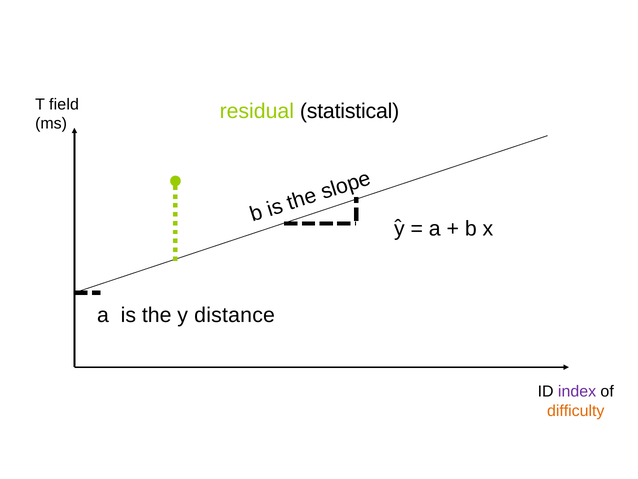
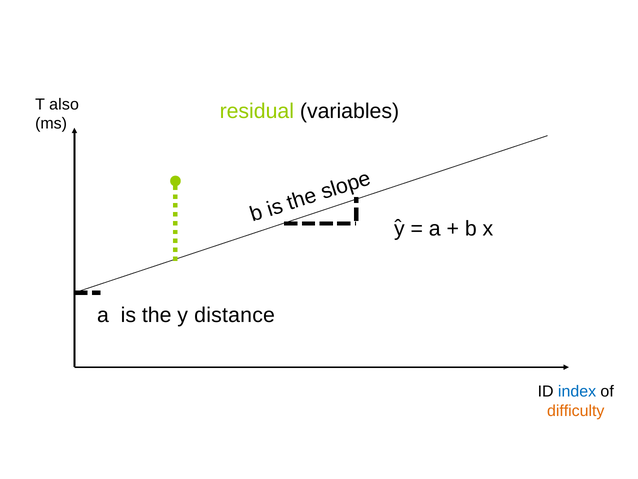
field: field -> also
statistical: statistical -> variables
index colour: purple -> blue
